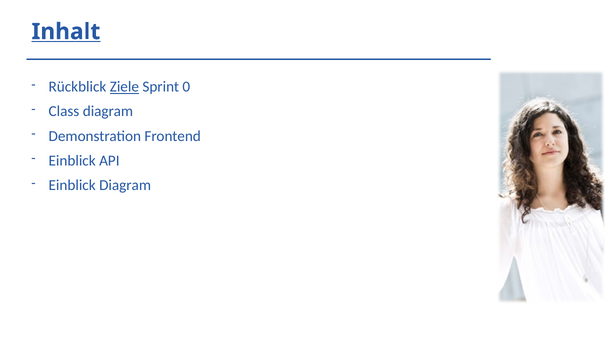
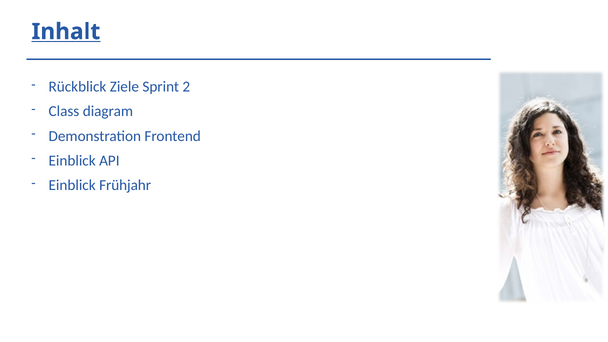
Ziele underline: present -> none
0: 0 -> 2
Einblick Diagram: Diagram -> Frühjahr
